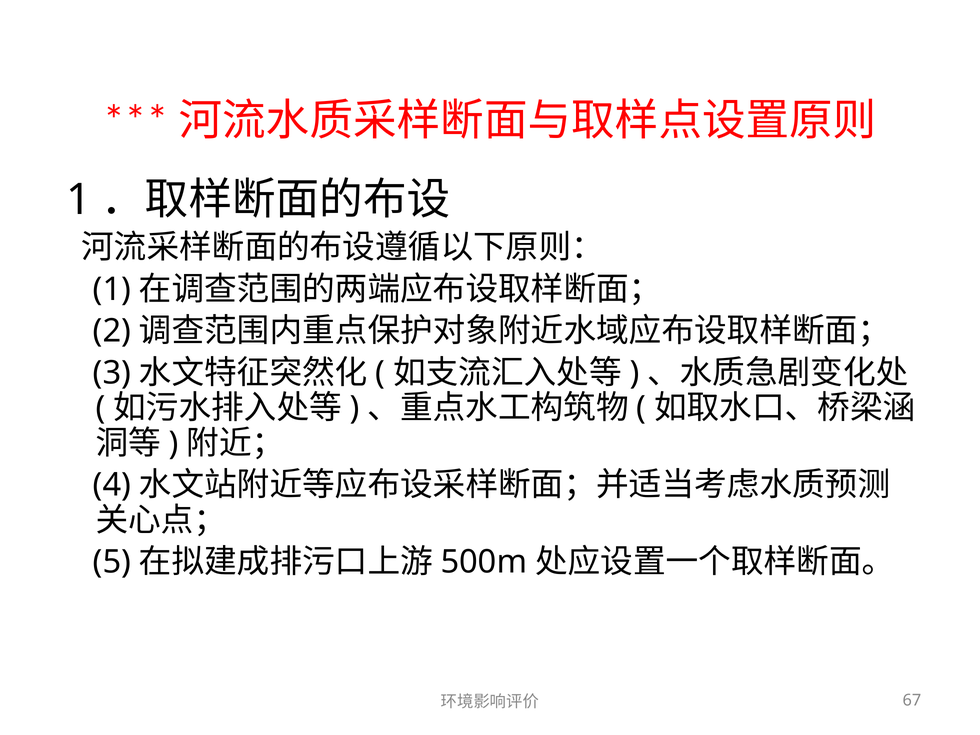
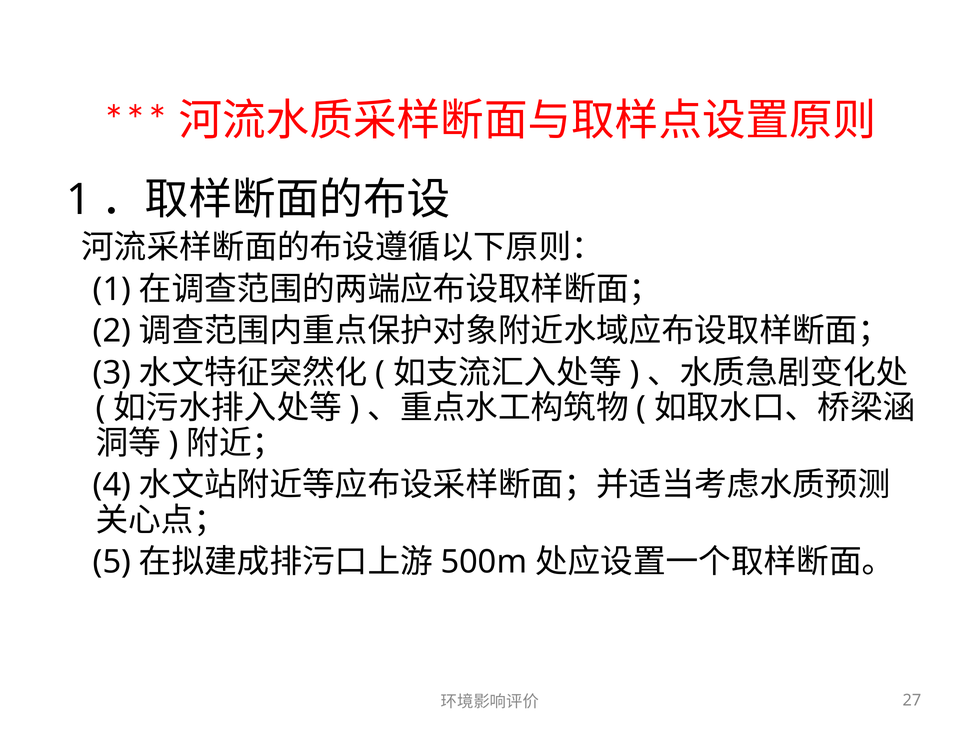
67: 67 -> 27
